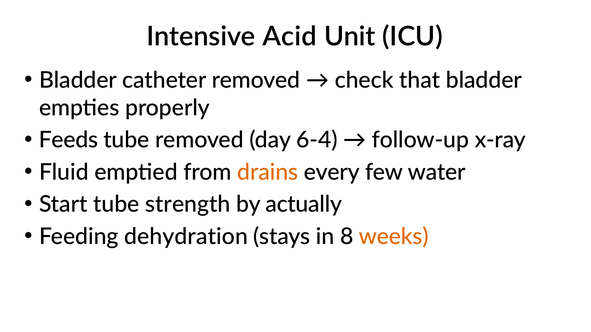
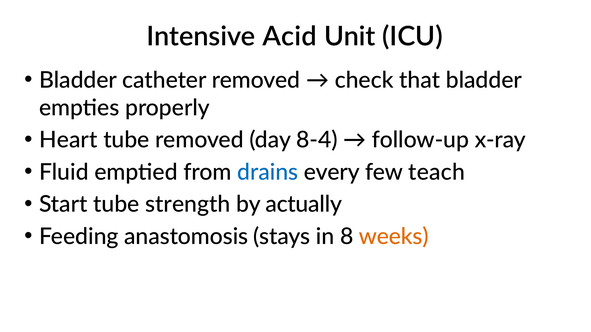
Feeds: Feeds -> Heart
6-4: 6-4 -> 8-4
drains colour: orange -> blue
water: water -> teach
dehydration: dehydration -> anastomosis
